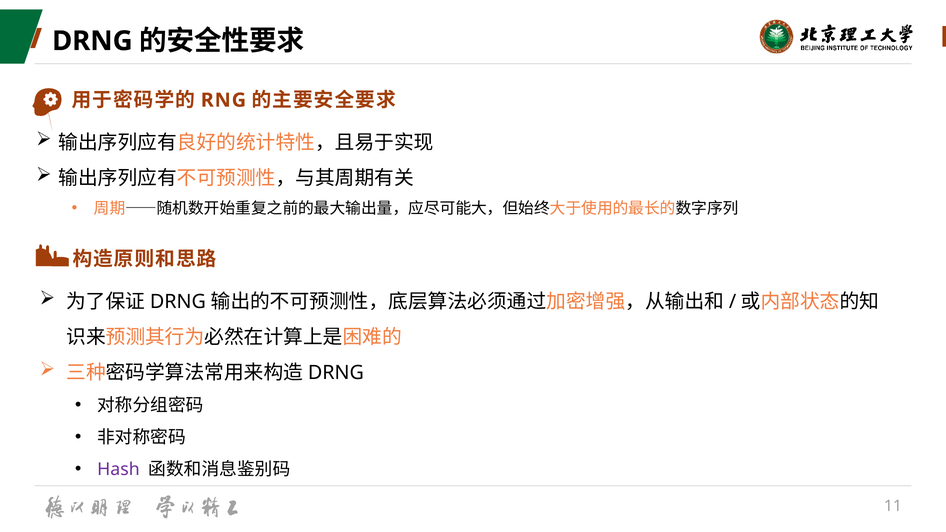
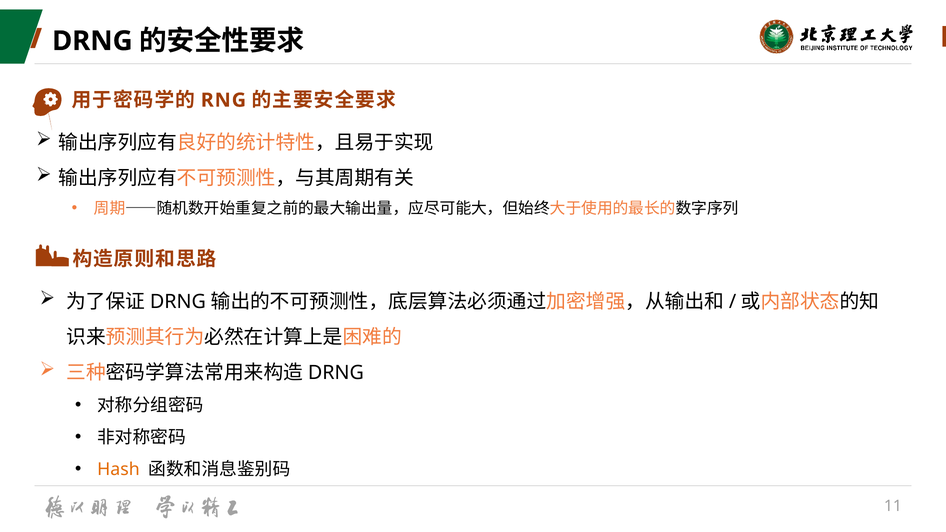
Hash colour: purple -> orange
